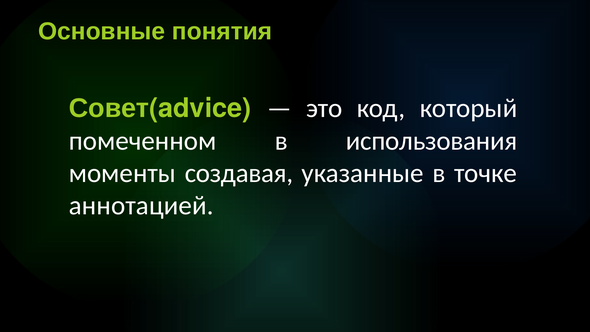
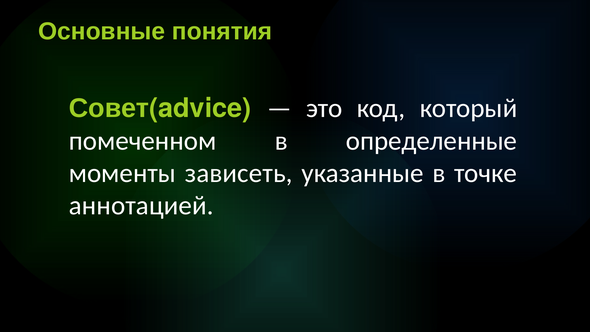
использования: использования -> определенные
создавая: создавая -> зависеть
